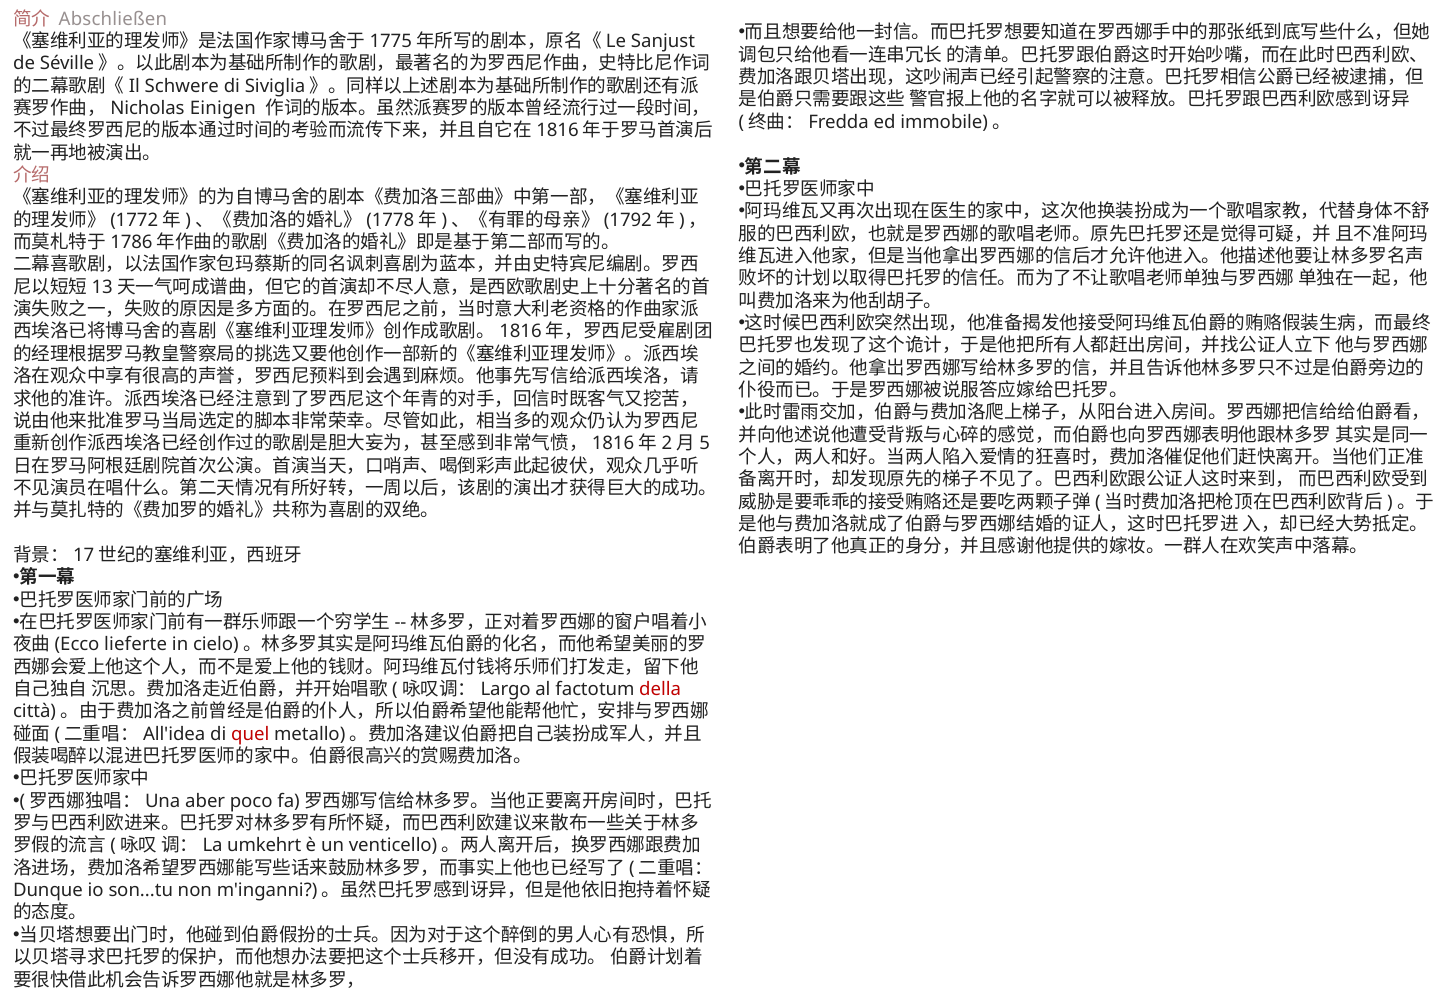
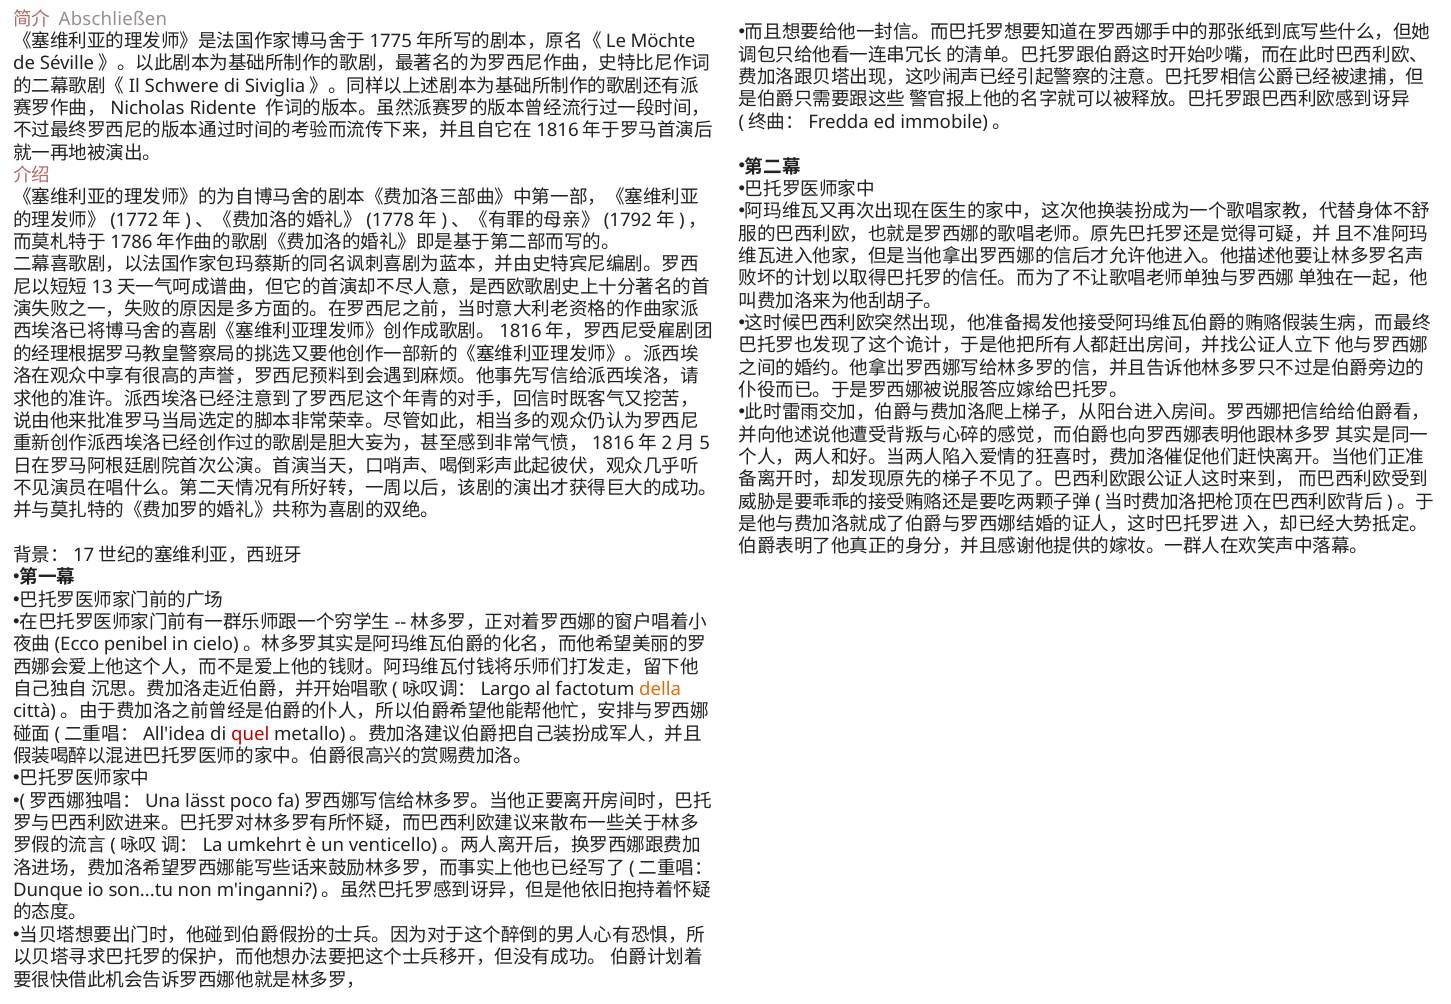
Sanjust: Sanjust -> Möchte
Einigen: Einigen -> Ridente
lieferte: lieferte -> penibel
della colour: red -> orange
aber: aber -> lässt
